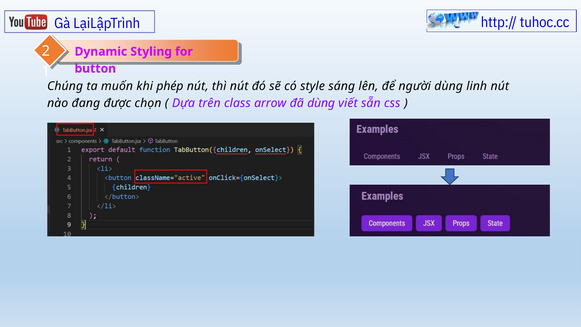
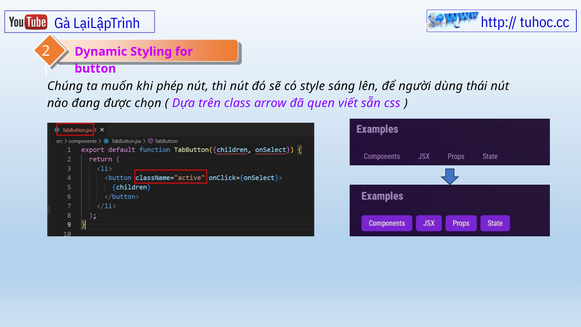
linh: linh -> thái
đã dùng: dùng -> quen
